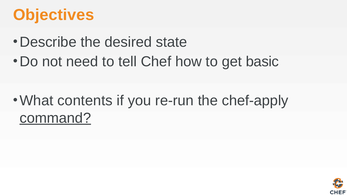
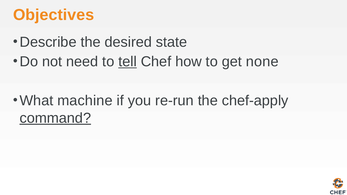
tell underline: none -> present
basic: basic -> none
contents: contents -> machine
